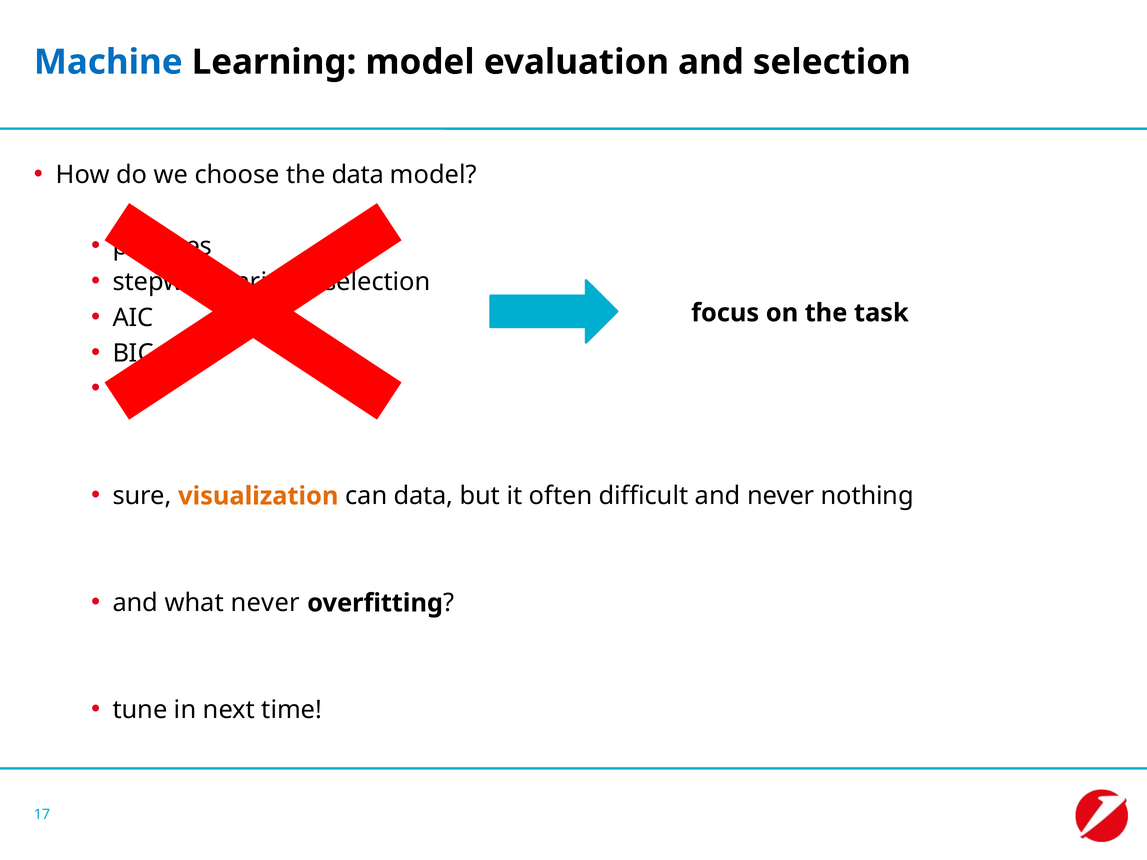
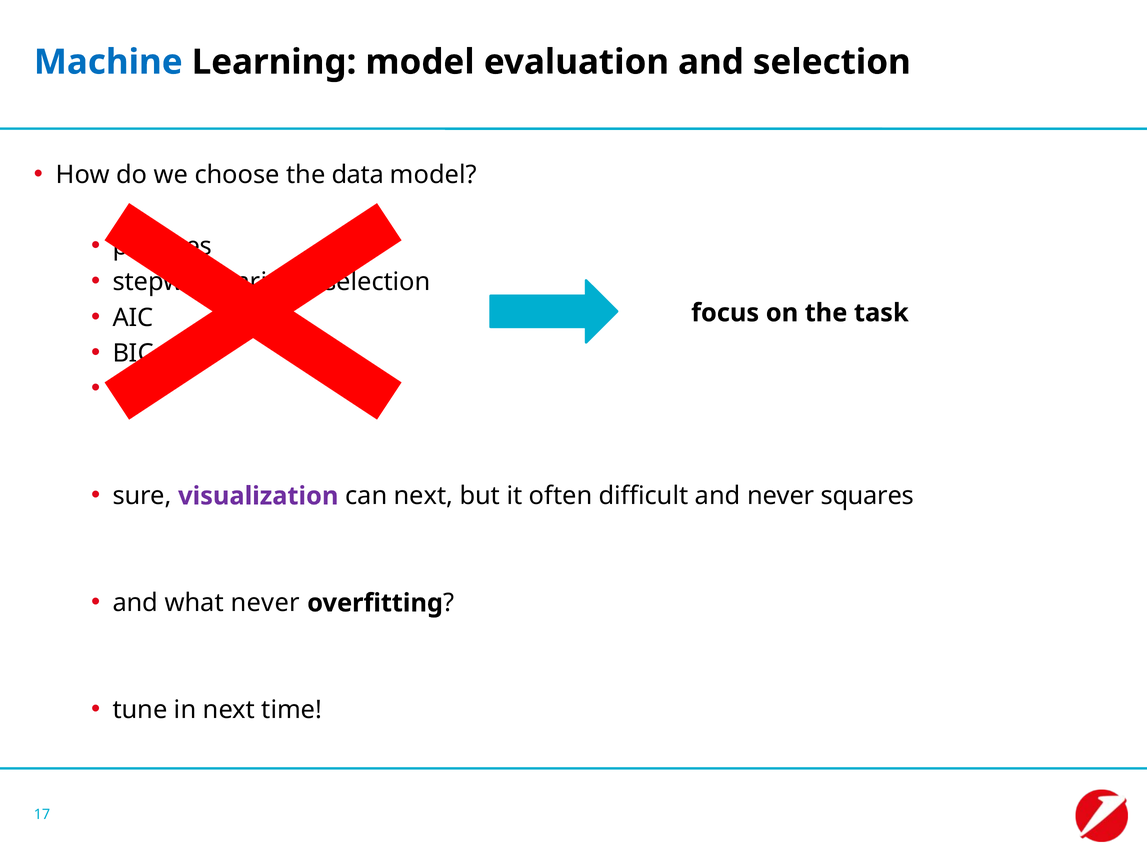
visualization colour: orange -> purple
can data: data -> next
nothing: nothing -> squares
